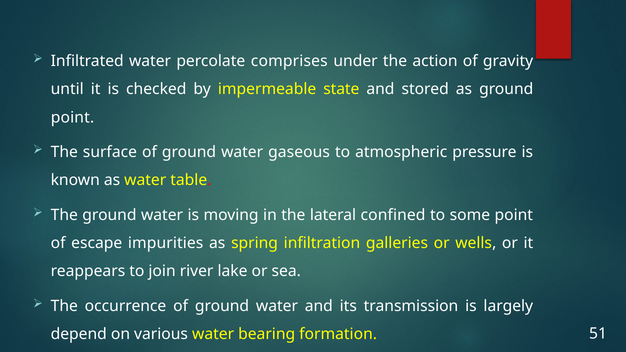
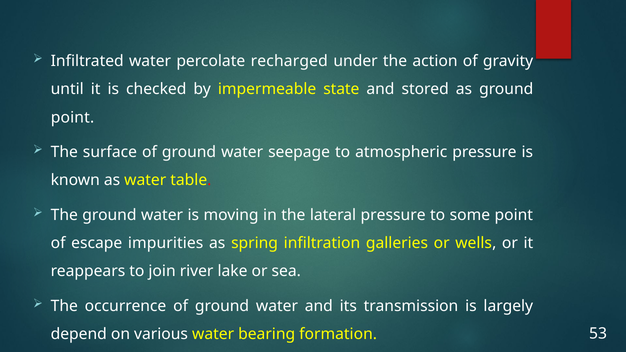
comprises: comprises -> recharged
gaseous: gaseous -> seepage
lateral confined: confined -> pressure
51: 51 -> 53
